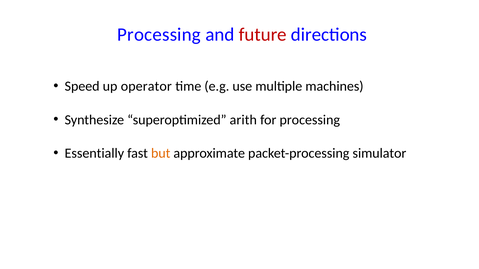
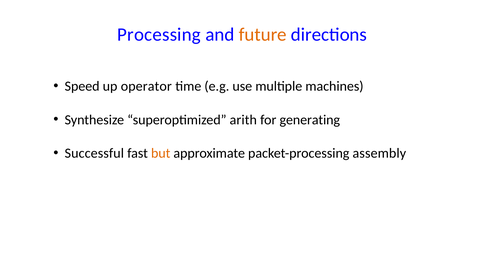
future colour: red -> orange
for processing: processing -> generating
Essentially: Essentially -> Successful
simulator: simulator -> assembly
